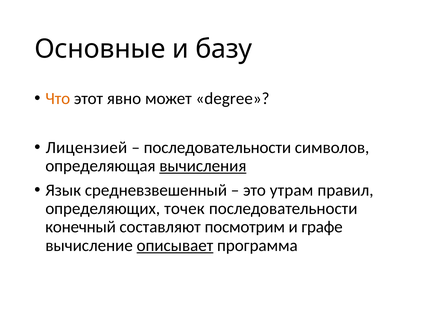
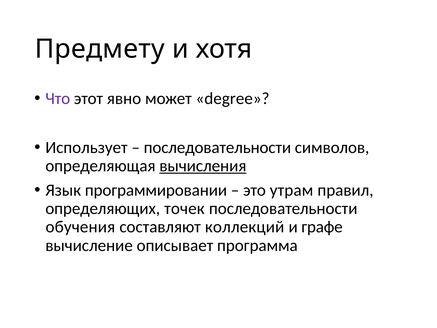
Основные: Основные -> Предмету
базу: базу -> хотя
Что colour: orange -> purple
Лицензией: Лицензией -> Использует
средневзвешенный: средневзвешенный -> программировании
конечный: конечный -> обучения
посмотрим: посмотрим -> коллекций
описывает underline: present -> none
